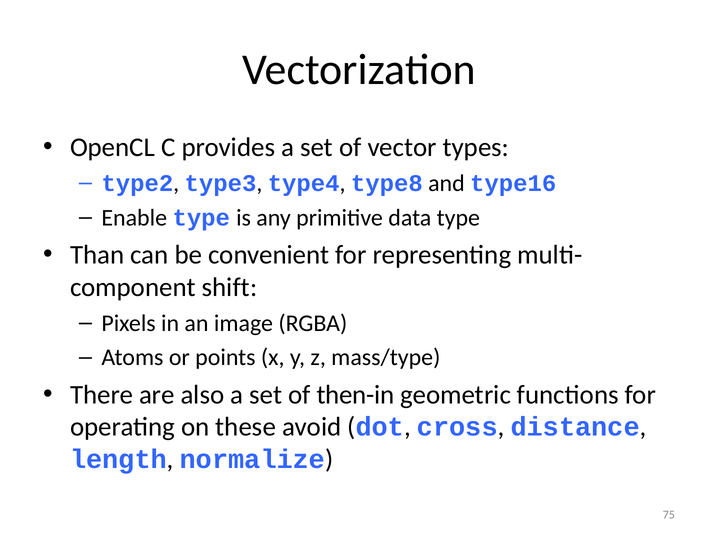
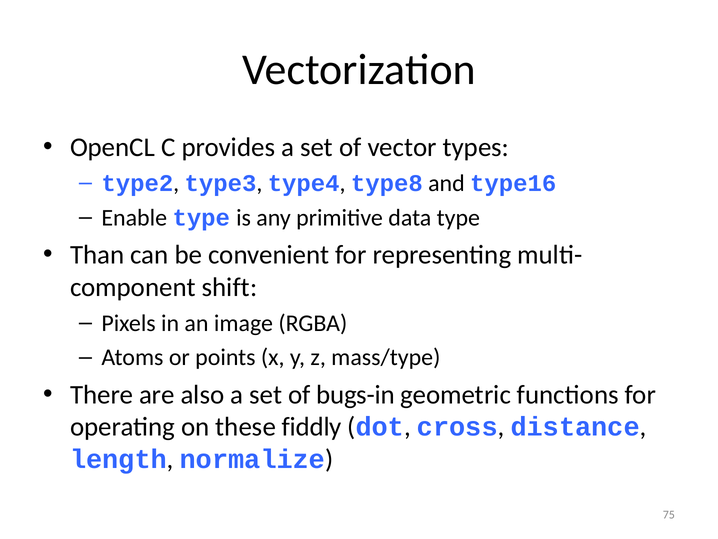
then-in: then-in -> bugs-in
avoid: avoid -> fiddly
